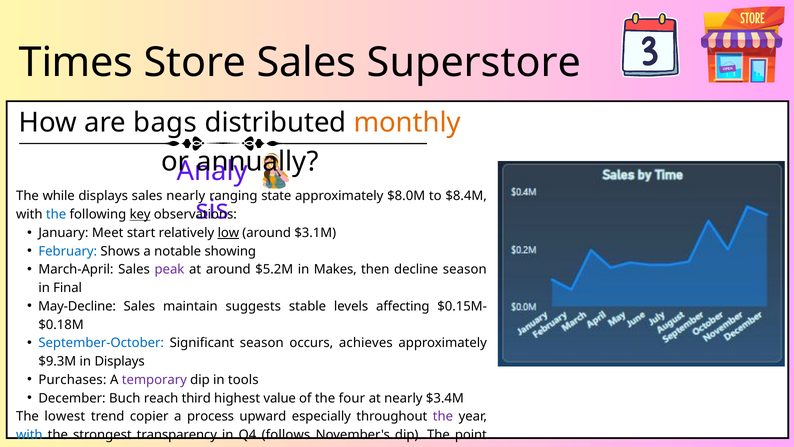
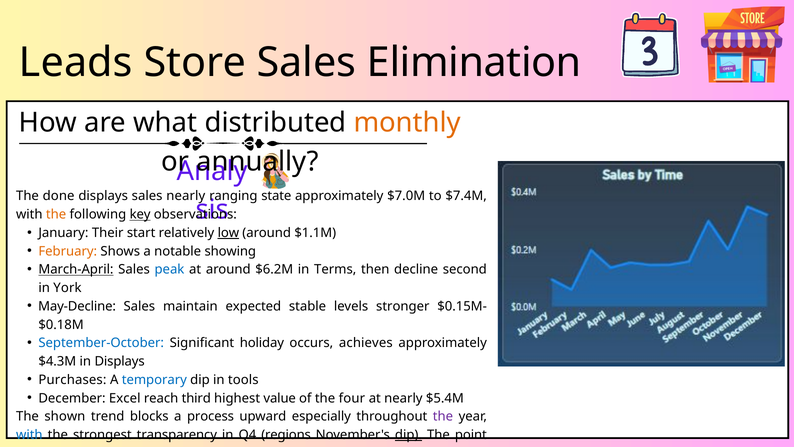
Times: Times -> Leads
Superstore: Superstore -> Elimination
bags: bags -> what
The while: while -> done
$8.0M: $8.0M -> $7.0M
$8.4M: $8.4M -> $7.4M
the at (56, 214) colour: blue -> orange
Meet: Meet -> Their
$3.1M: $3.1M -> $1.1M
February colour: blue -> orange
March-April underline: none -> present
peak colour: purple -> blue
$5.2M: $5.2M -> $6.2M
Makes: Makes -> Terms
decline season: season -> second
Final: Final -> York
suggests: suggests -> expected
levels affecting: affecting -> stronger
Significant season: season -> holiday
$9.3M: $9.3M -> $4.3M
temporary colour: purple -> blue
Buch: Buch -> Excel
$3.4M: $3.4M -> $5.4M
lowest: lowest -> shown
copier: copier -> blocks
follows: follows -> regions
dip at (408, 435) underline: none -> present
